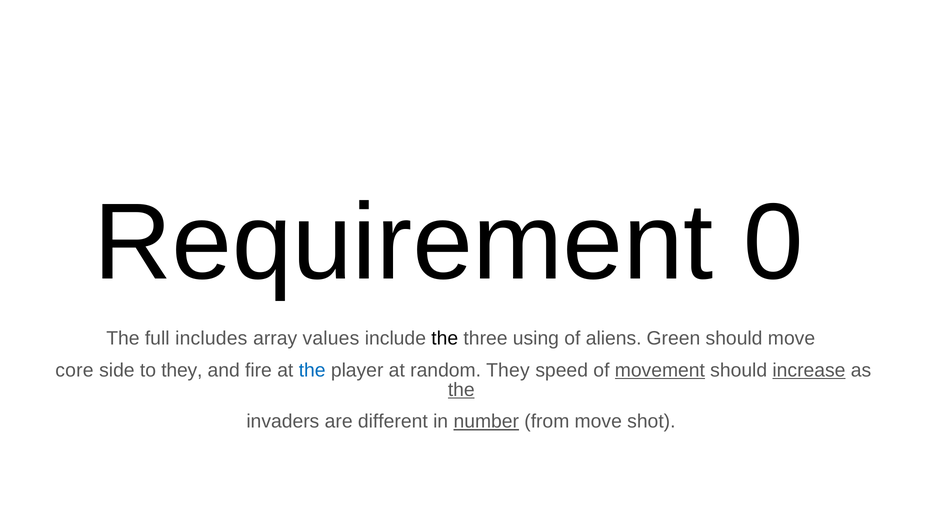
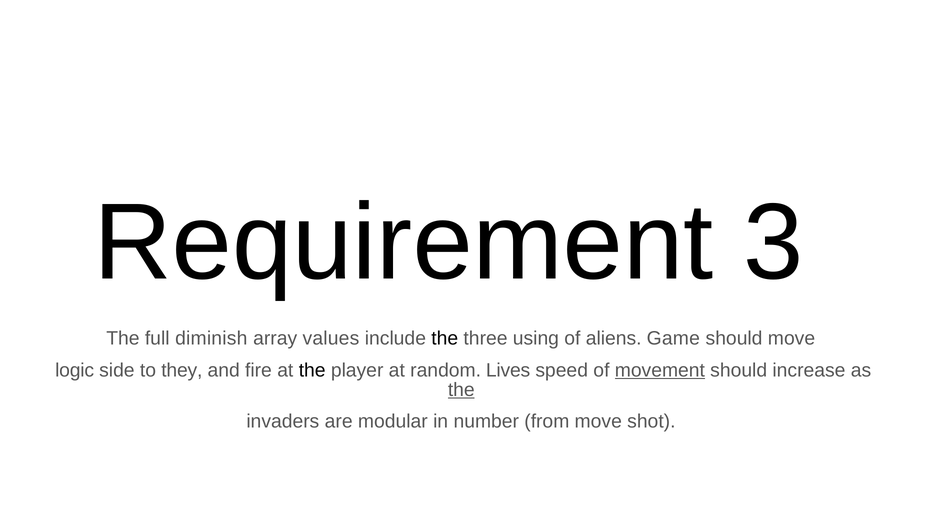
0: 0 -> 3
includes: includes -> diminish
Green: Green -> Game
core: core -> logic
the at (312, 370) colour: blue -> black
random They: They -> Lives
increase underline: present -> none
different: different -> modular
number underline: present -> none
